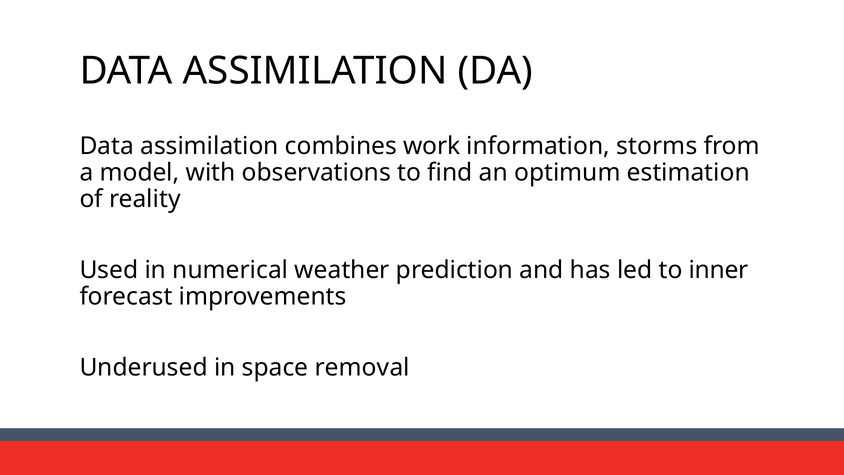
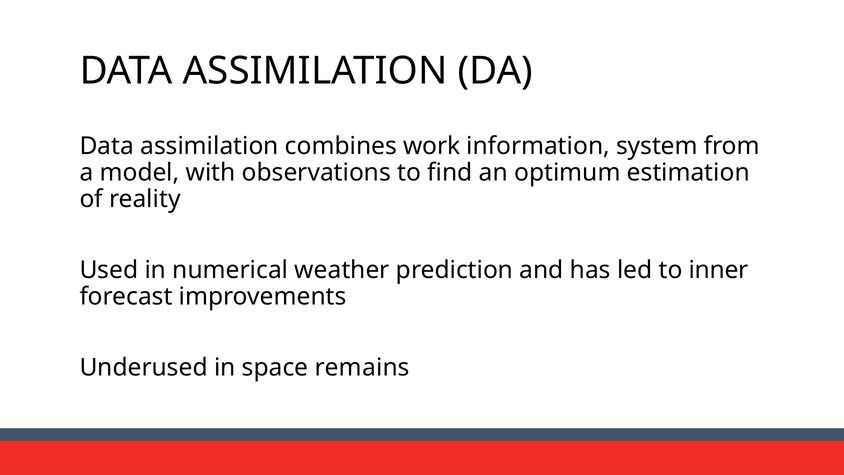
storms: storms -> system
removal: removal -> remains
